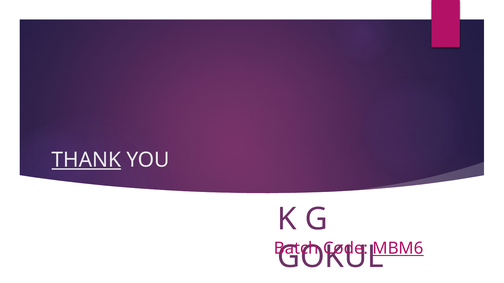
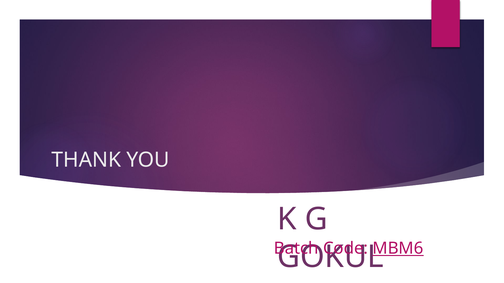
THANK underline: present -> none
